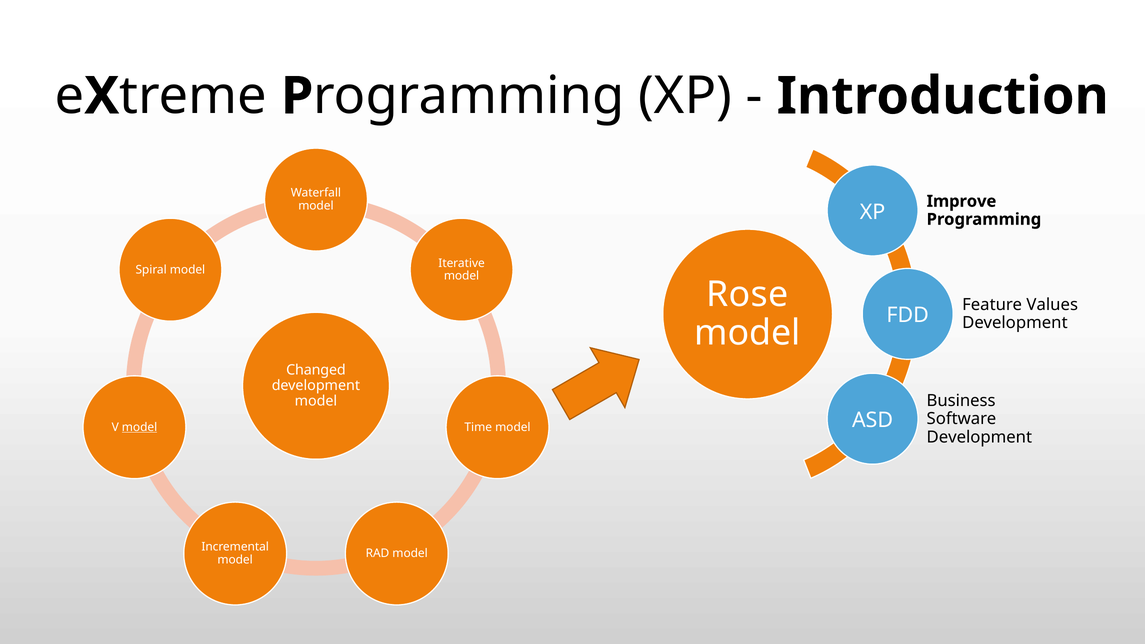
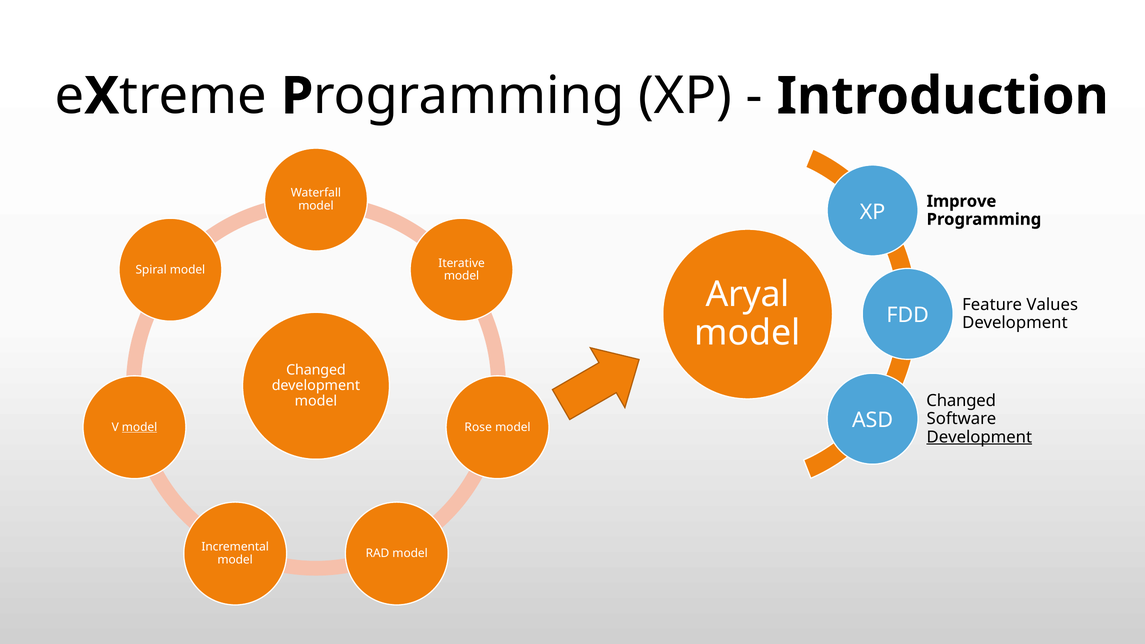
Rose: Rose -> Aryal
Business at (961, 401): Business -> Changed
Time: Time -> Rose
Development at (979, 437) underline: none -> present
